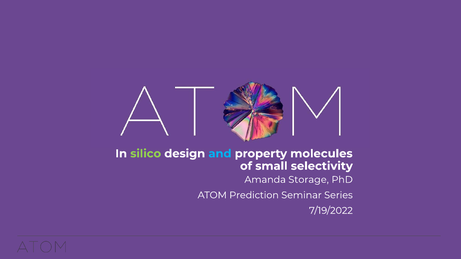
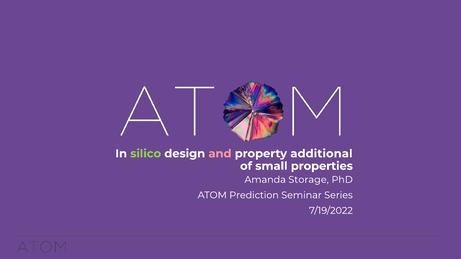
and colour: light blue -> pink
molecules: molecules -> additional
selectivity: selectivity -> properties
